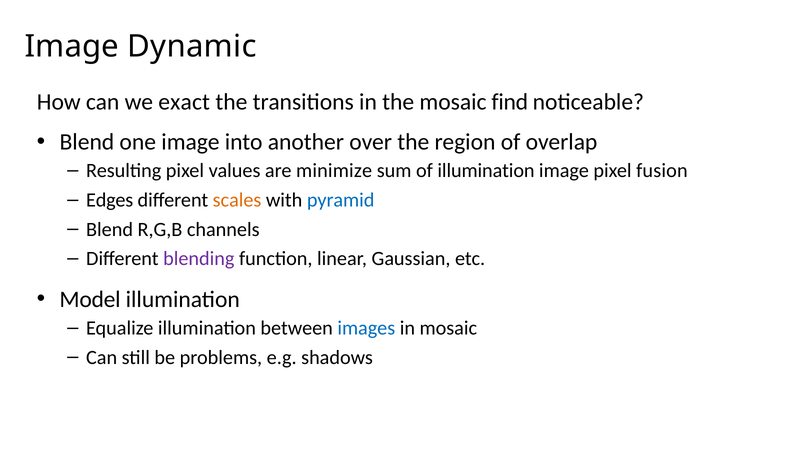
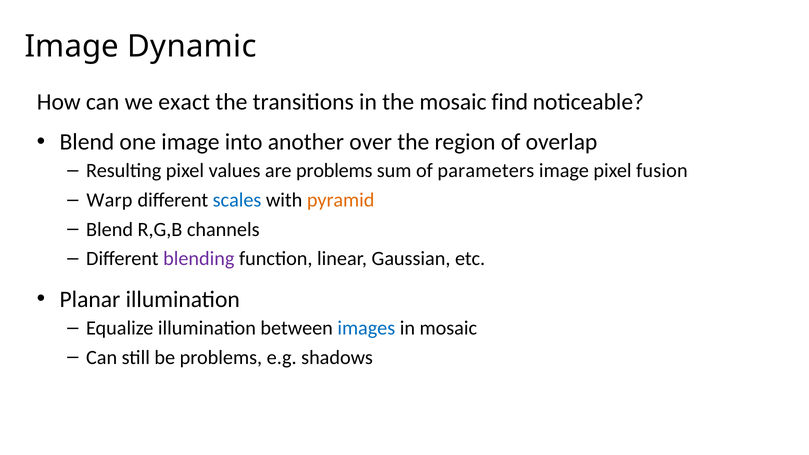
are minimize: minimize -> problems
of illumination: illumination -> parameters
Edges: Edges -> Warp
scales colour: orange -> blue
pyramid colour: blue -> orange
Model: Model -> Planar
